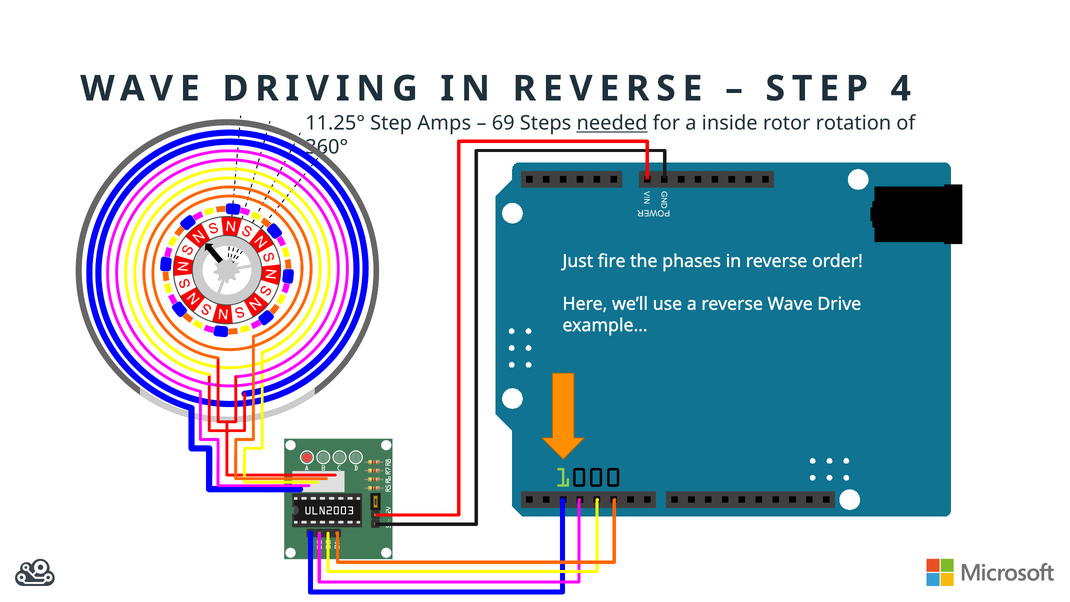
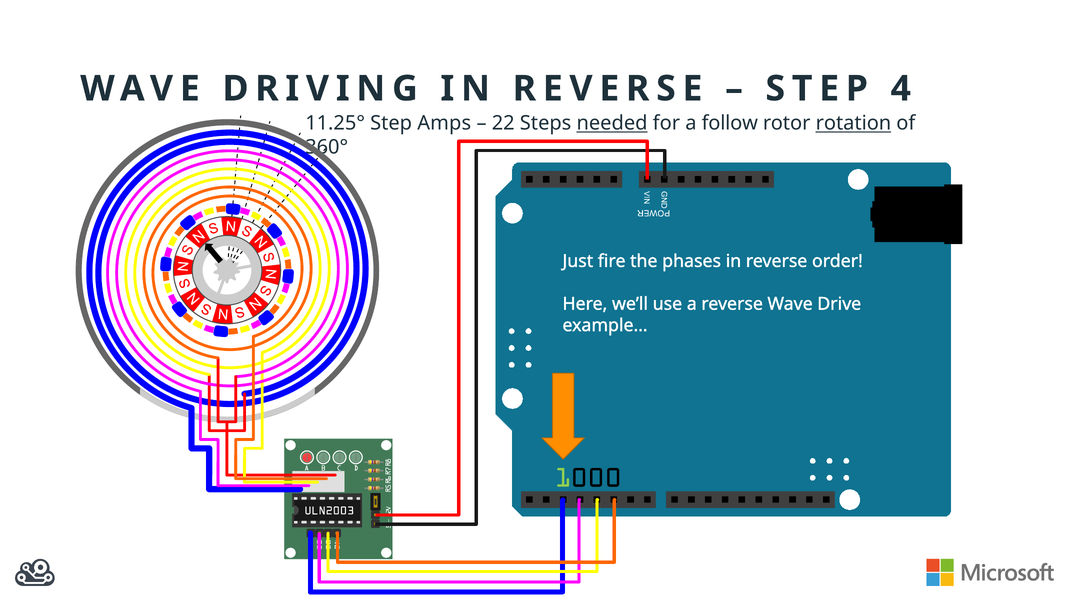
69: 69 -> 22
inside: inside -> follow
rotation underline: none -> present
